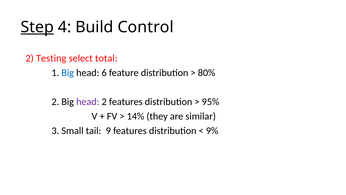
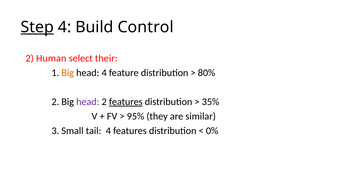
Testing: Testing -> Human
total: total -> their
Big at (68, 73) colour: blue -> orange
head 6: 6 -> 4
features at (126, 102) underline: none -> present
95%: 95% -> 35%
14%: 14% -> 95%
tail 9: 9 -> 4
9%: 9% -> 0%
